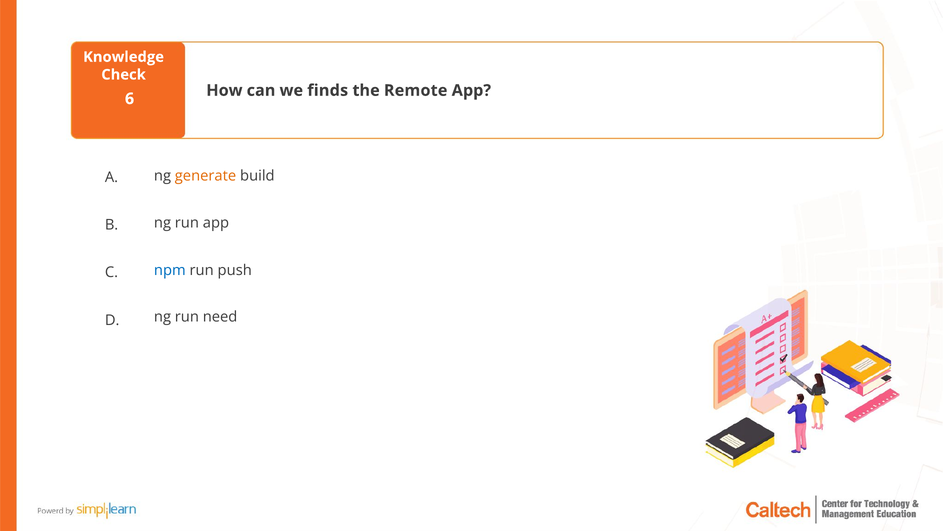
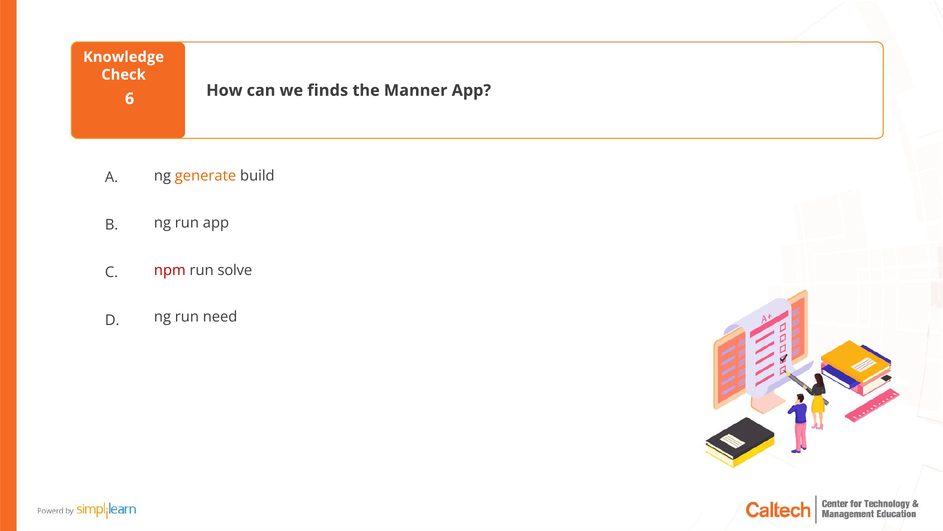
Remote: Remote -> Manner
npm colour: blue -> red
push: push -> solve
